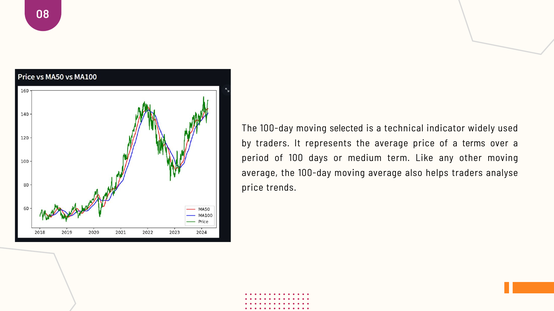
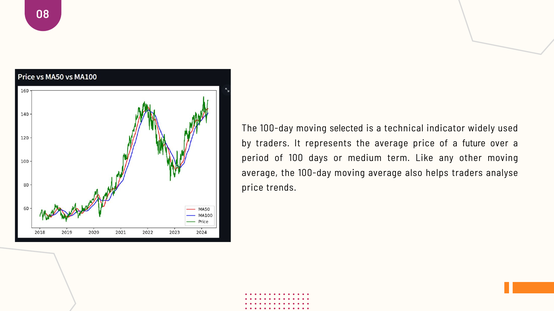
terms: terms -> future
